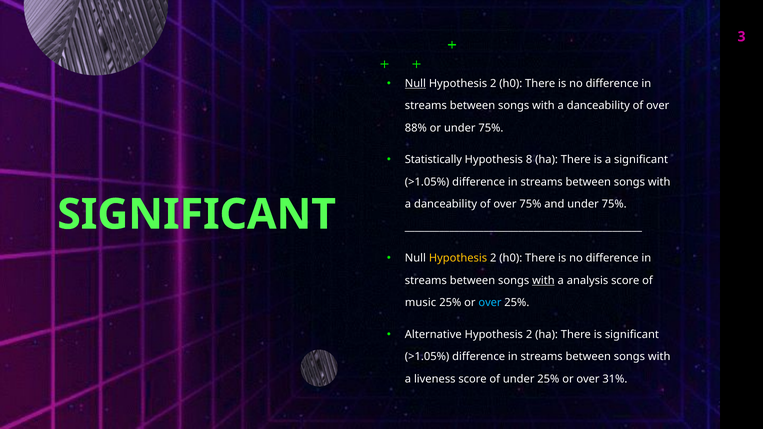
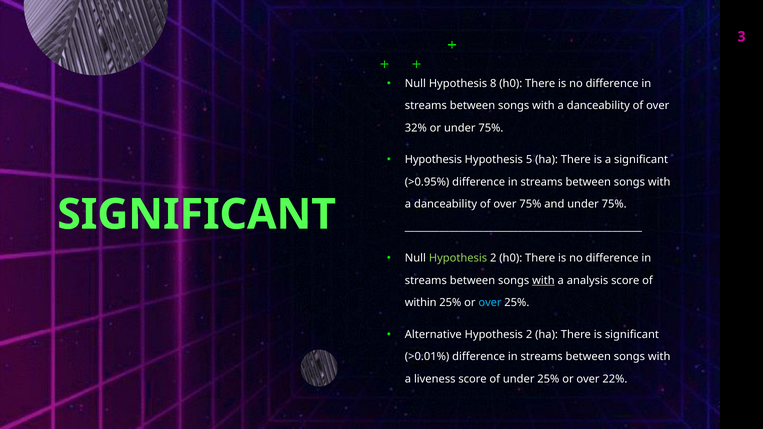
Null at (415, 83) underline: present -> none
2 at (493, 83): 2 -> 8
88%: 88% -> 32%
Statistically at (433, 160): Statistically -> Hypothesis
8: 8 -> 5
>1.05% at (427, 182): >1.05% -> >0.95%
Hypothesis at (458, 258) colour: yellow -> light green
music: music -> within
>1.05% at (427, 357): >1.05% -> >0.01%
31%: 31% -> 22%
